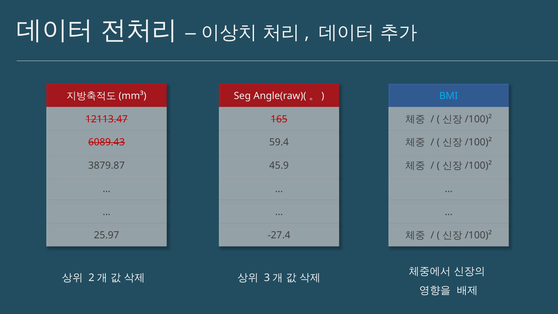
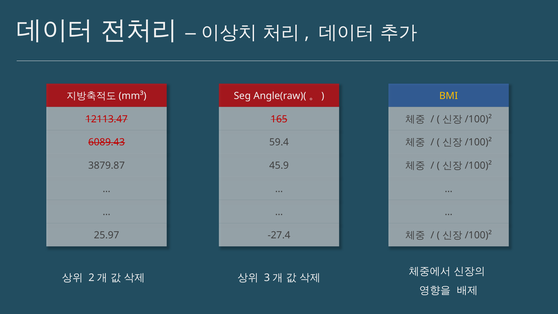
BMI colour: light blue -> yellow
